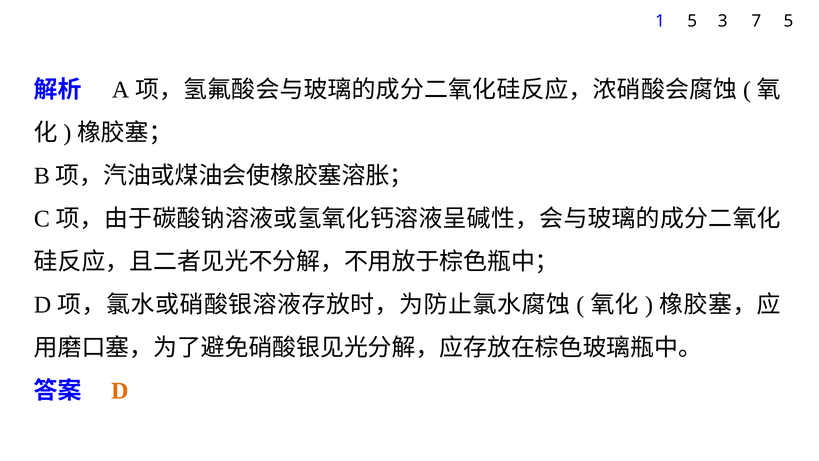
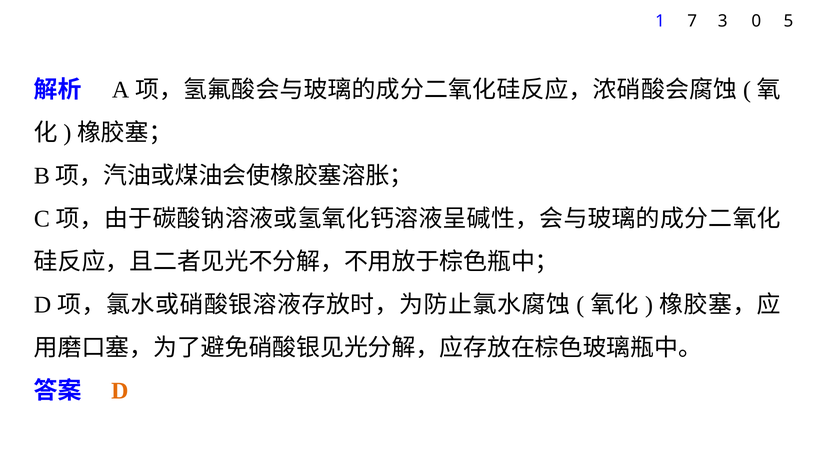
1 5: 5 -> 7
7: 7 -> 0
